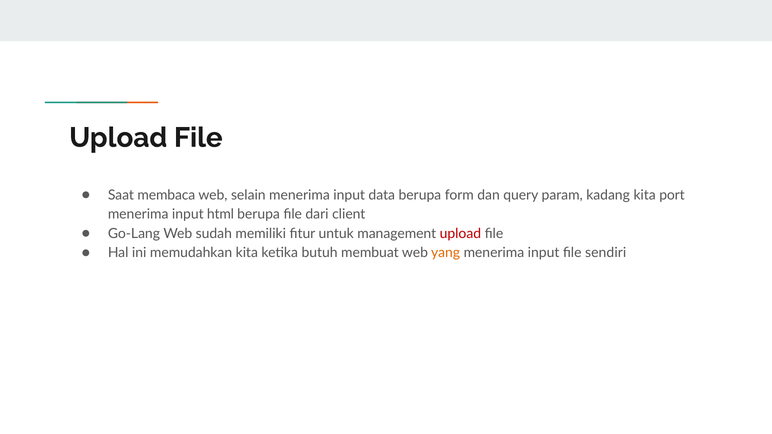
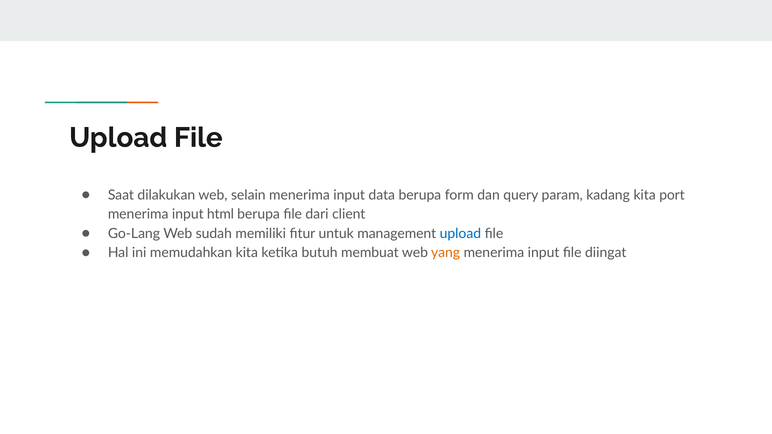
membaca: membaca -> dilakukan
upload at (460, 234) colour: red -> blue
sendiri: sendiri -> diingat
